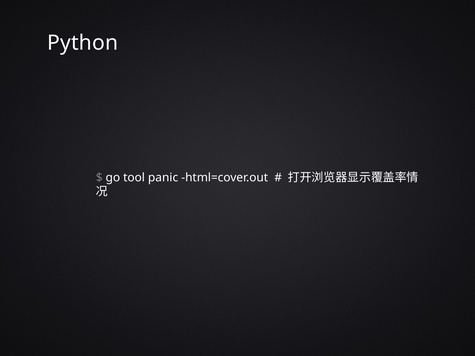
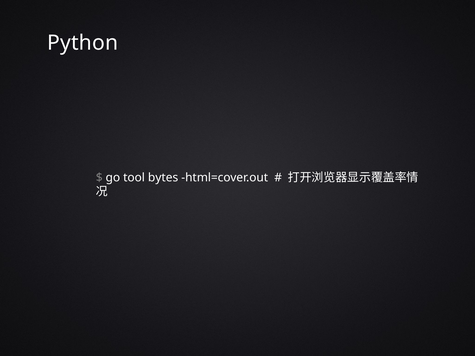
panic: panic -> bytes
